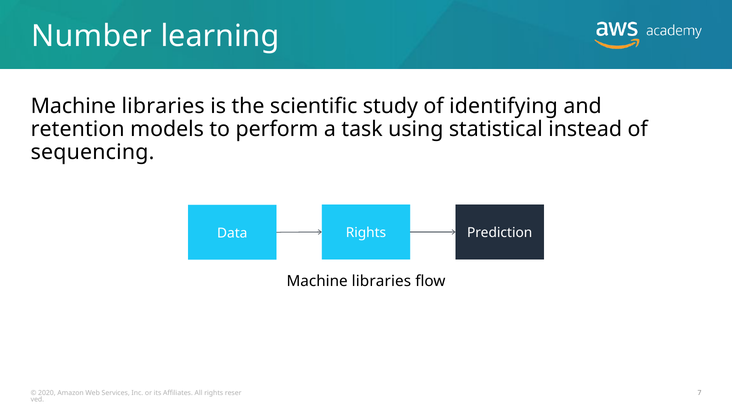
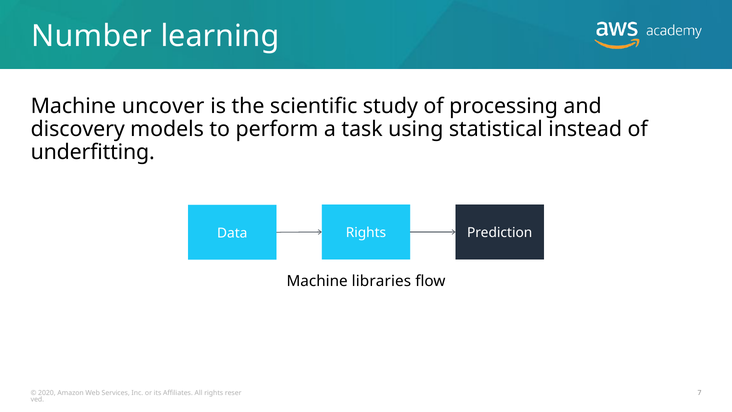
libraries at (163, 106): libraries -> uncover
identifying: identifying -> processing
retention: retention -> discovery
sequencing: sequencing -> underfitting
